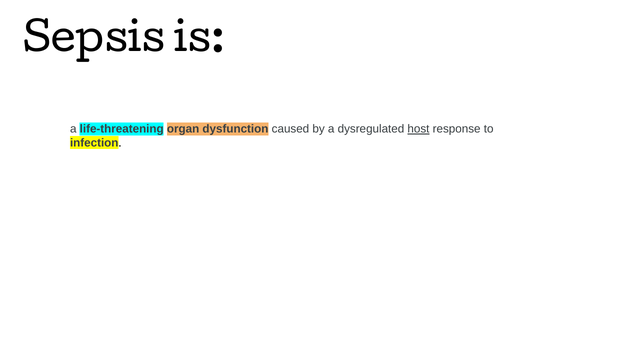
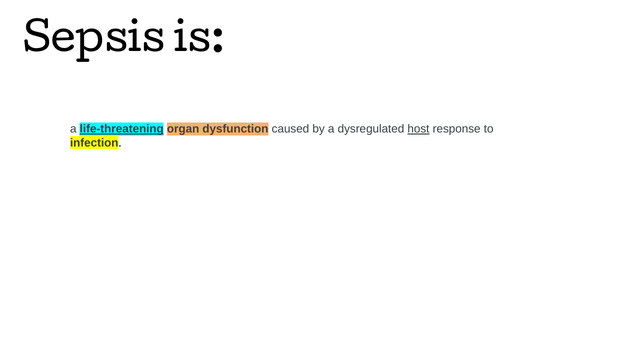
life-threatening underline: none -> present
